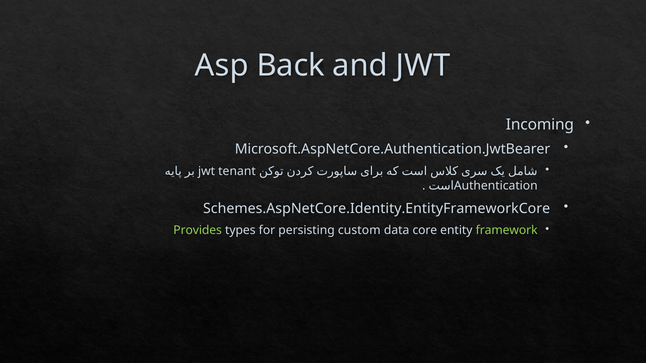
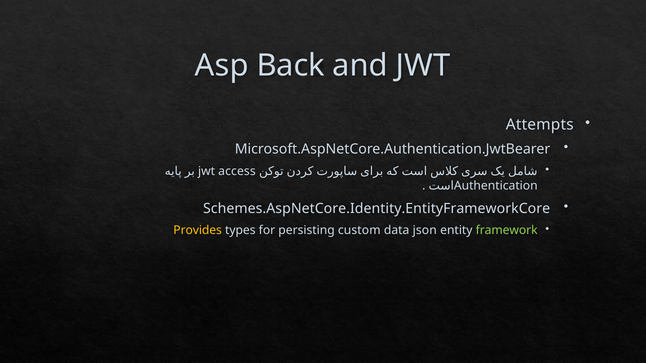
Incoming: Incoming -> Attempts
tenant: tenant -> access
Provides colour: light green -> yellow
core: core -> json
